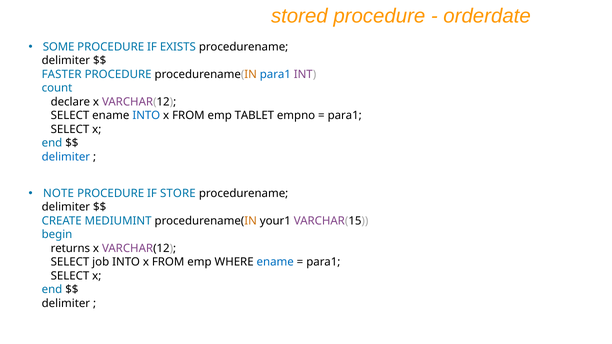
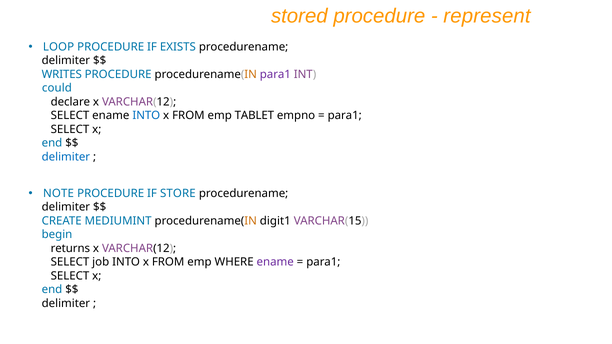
orderdate: orderdate -> represent
SOME: SOME -> LOOP
FASTER: FASTER -> WRITES
para1 at (275, 74) colour: blue -> purple
count: count -> could
your1: your1 -> digit1
ename at (275, 262) colour: blue -> purple
